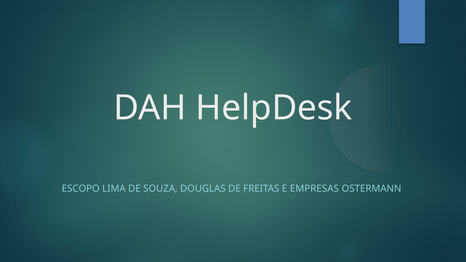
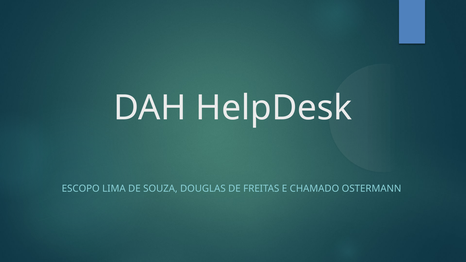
EMPRESAS: EMPRESAS -> CHAMADO
